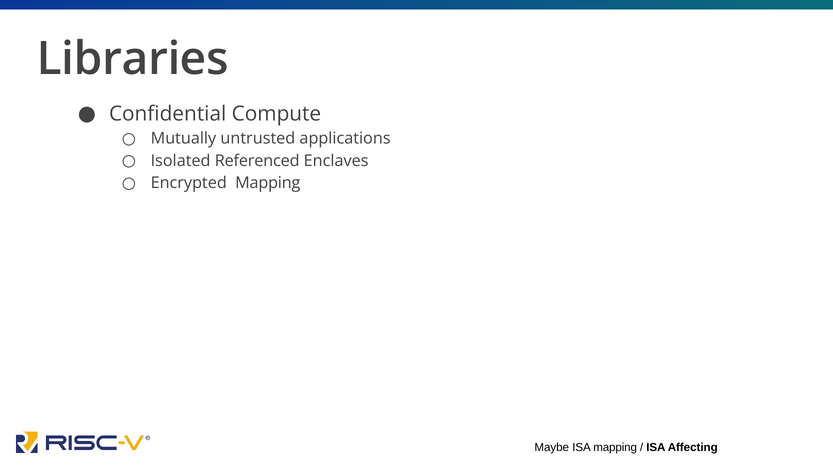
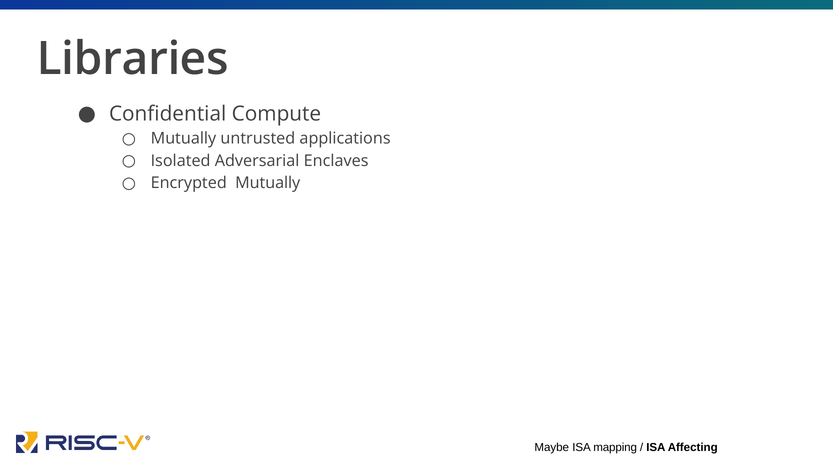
Referenced: Referenced -> Adversarial
Encrypted Mapping: Mapping -> Mutually
